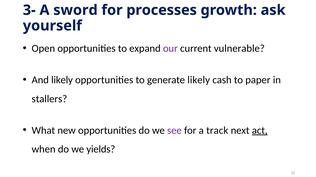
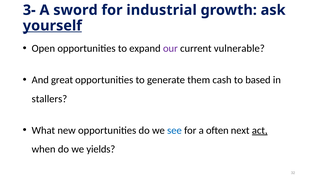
processes: processes -> industrial
yourself underline: none -> present
And likely: likely -> great
generate likely: likely -> them
paper: paper -> based
see colour: purple -> blue
track: track -> often
